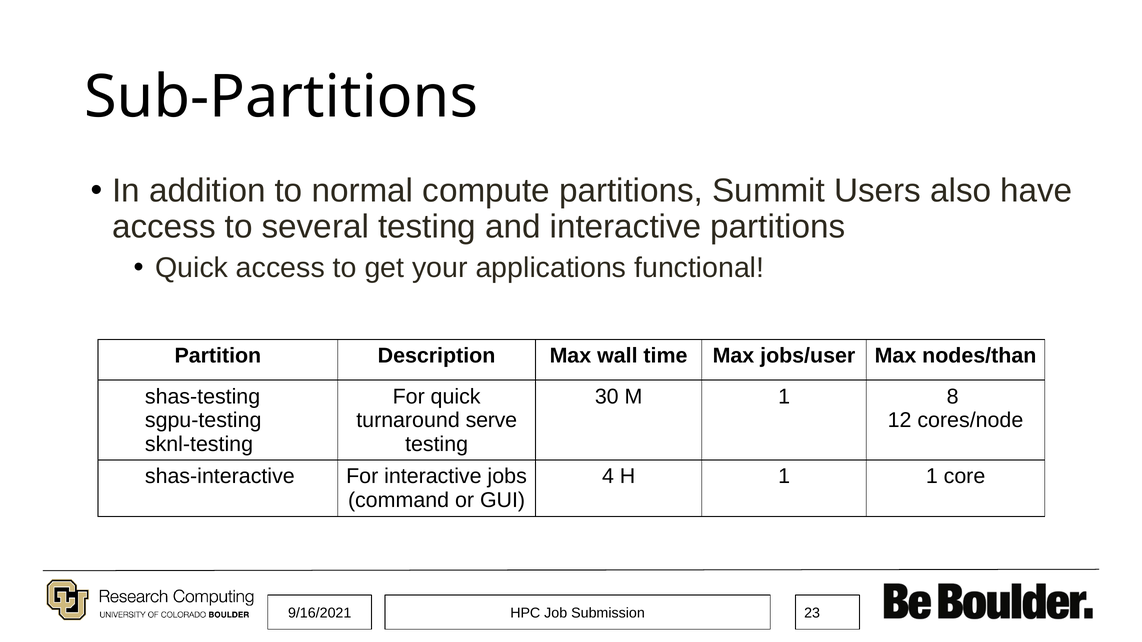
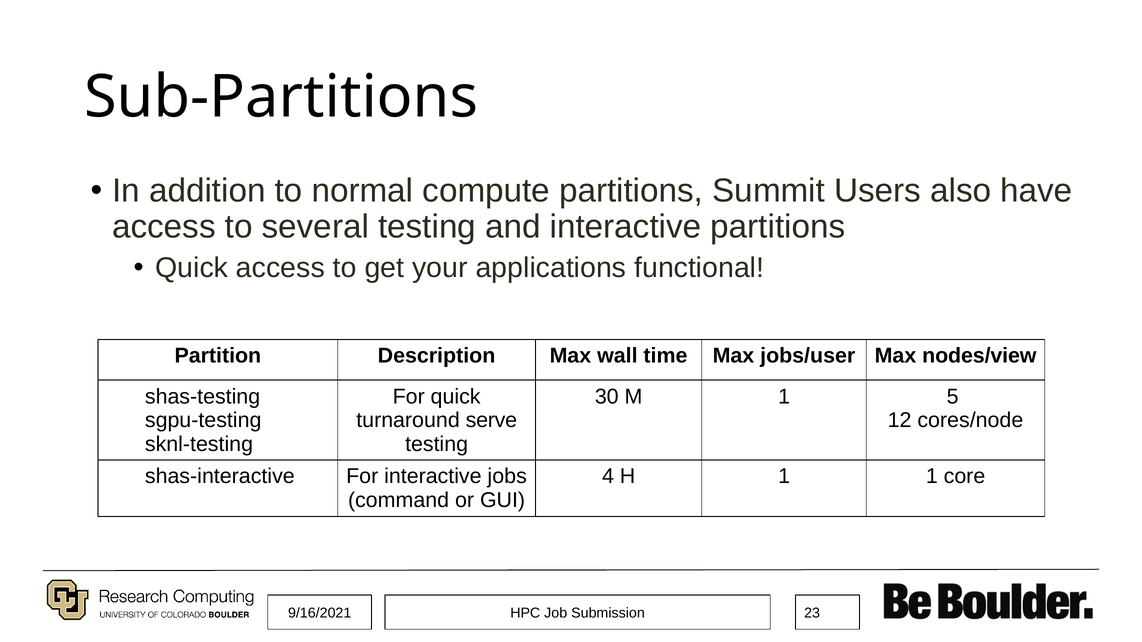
nodes/than: nodes/than -> nodes/view
8: 8 -> 5
